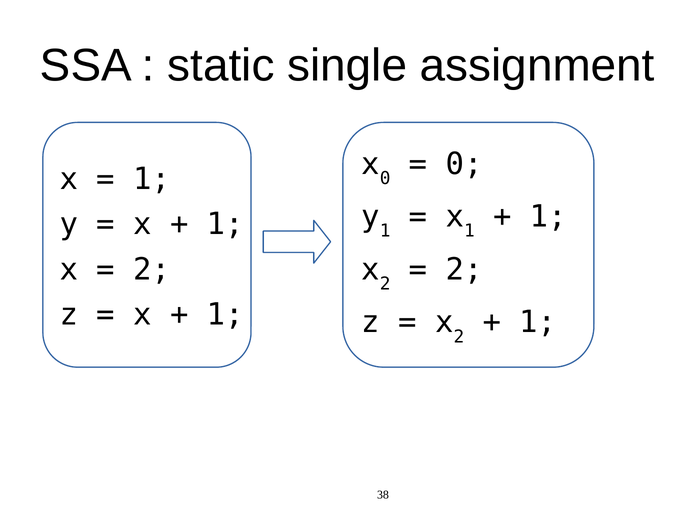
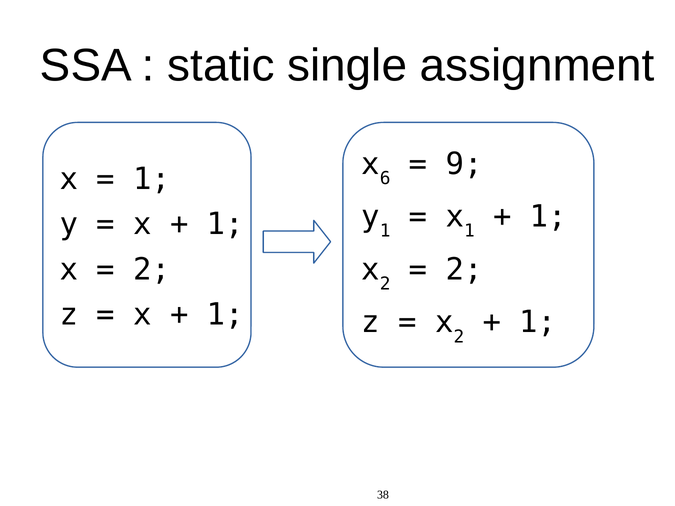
x 0: 0 -> 6
0 at (464, 164): 0 -> 9
